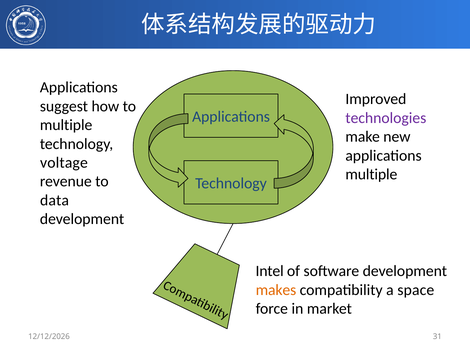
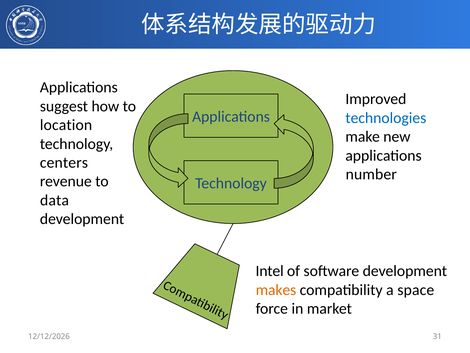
technologies colour: purple -> blue
multiple at (66, 125): multiple -> location
voltage: voltage -> centers
multiple at (371, 174): multiple -> number
